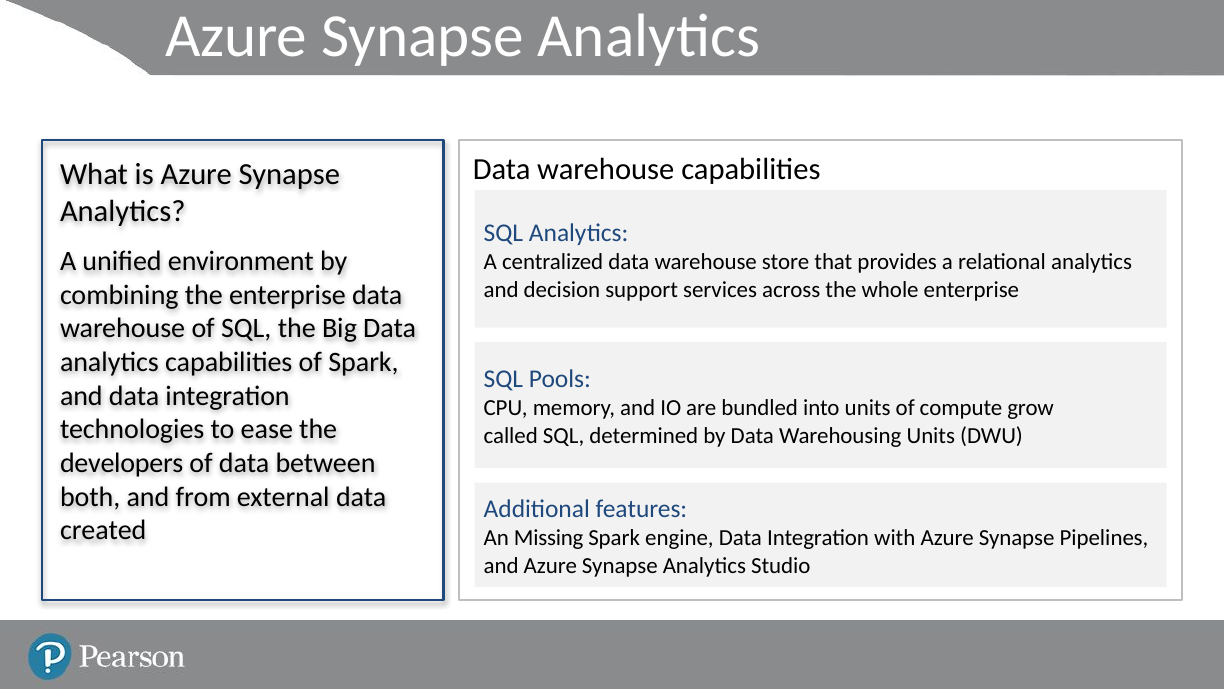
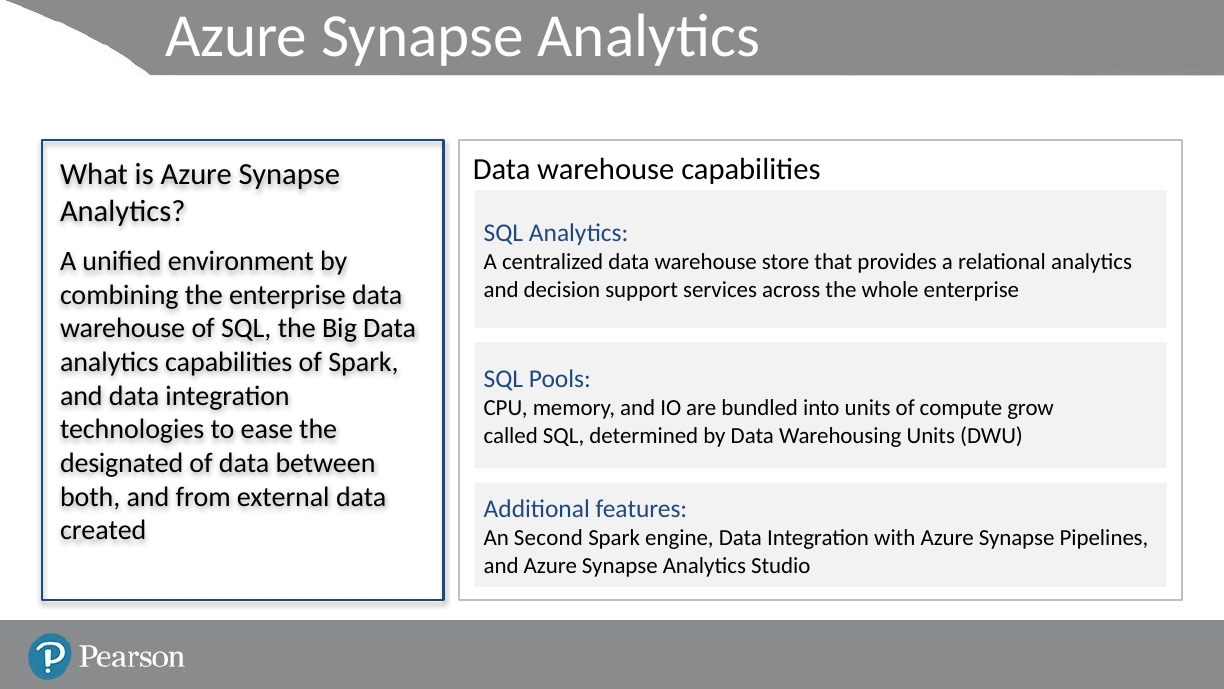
developers: developers -> designated
Missing: Missing -> Second
